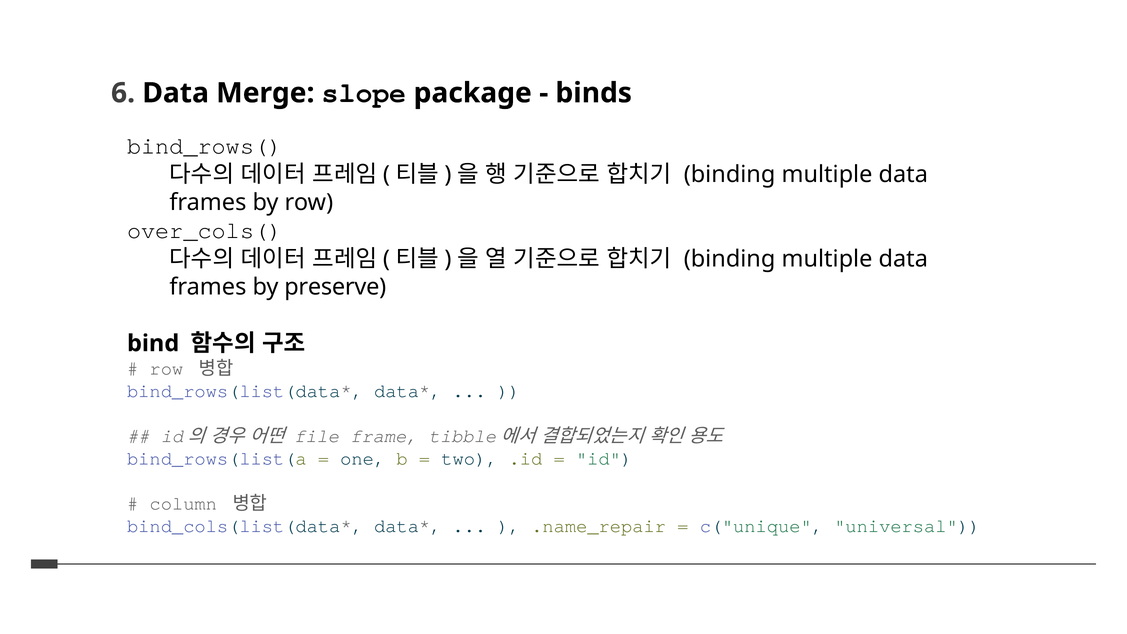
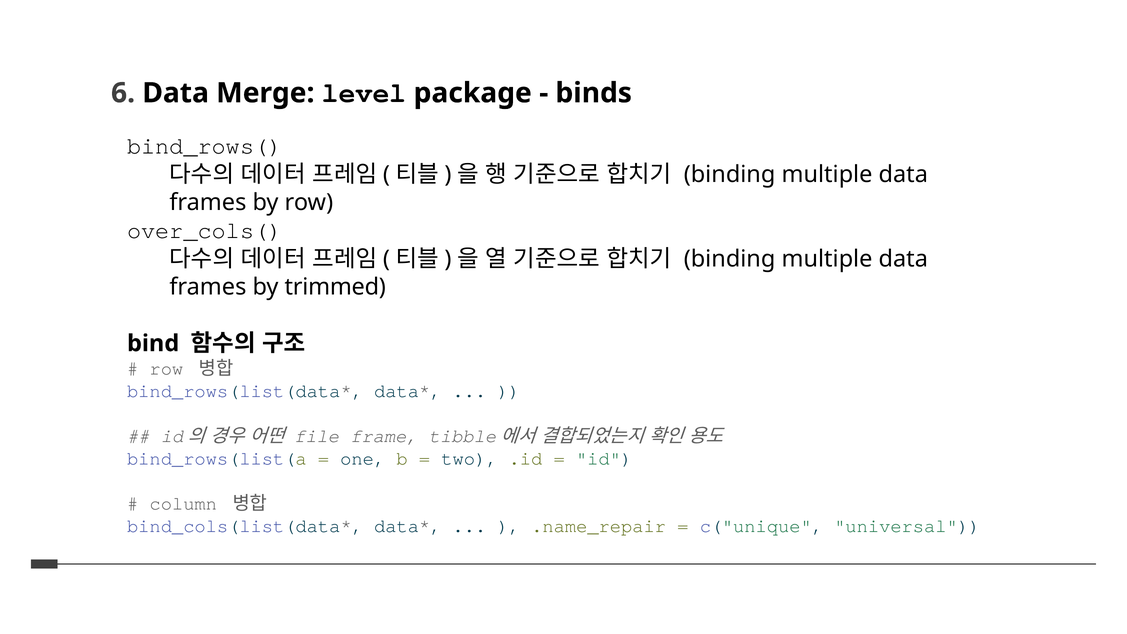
slope: slope -> level
preserve: preserve -> trimmed
